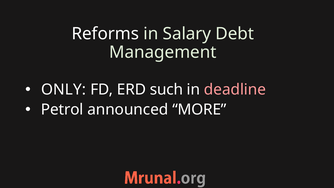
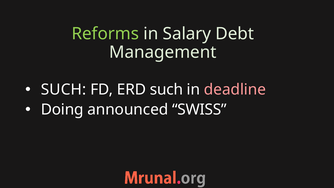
Reforms colour: white -> light green
ONLY at (64, 89): ONLY -> SUCH
Petrol: Petrol -> Doing
MORE: MORE -> SWISS
